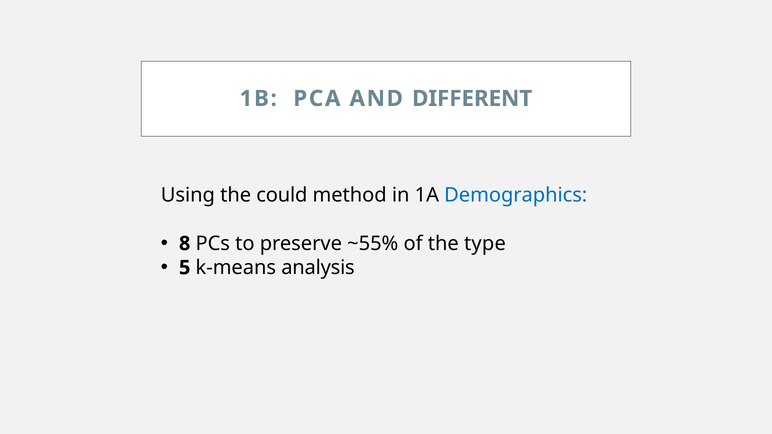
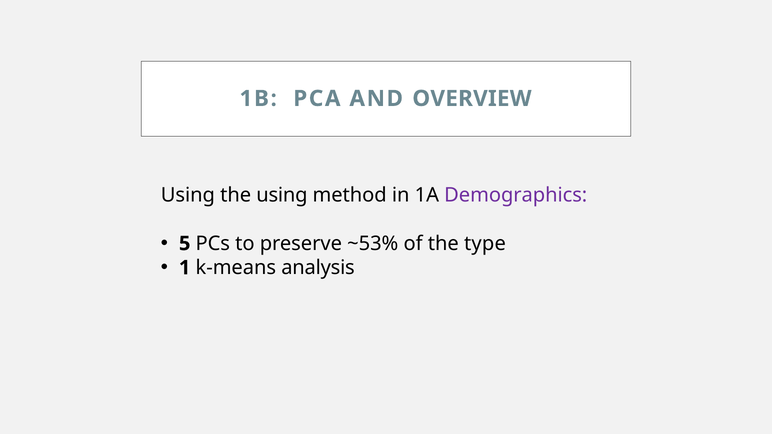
DIFFERENT: DIFFERENT -> OVERVIEW
the could: could -> using
Demographics colour: blue -> purple
8: 8 -> 5
~55%: ~55% -> ~53%
5: 5 -> 1
